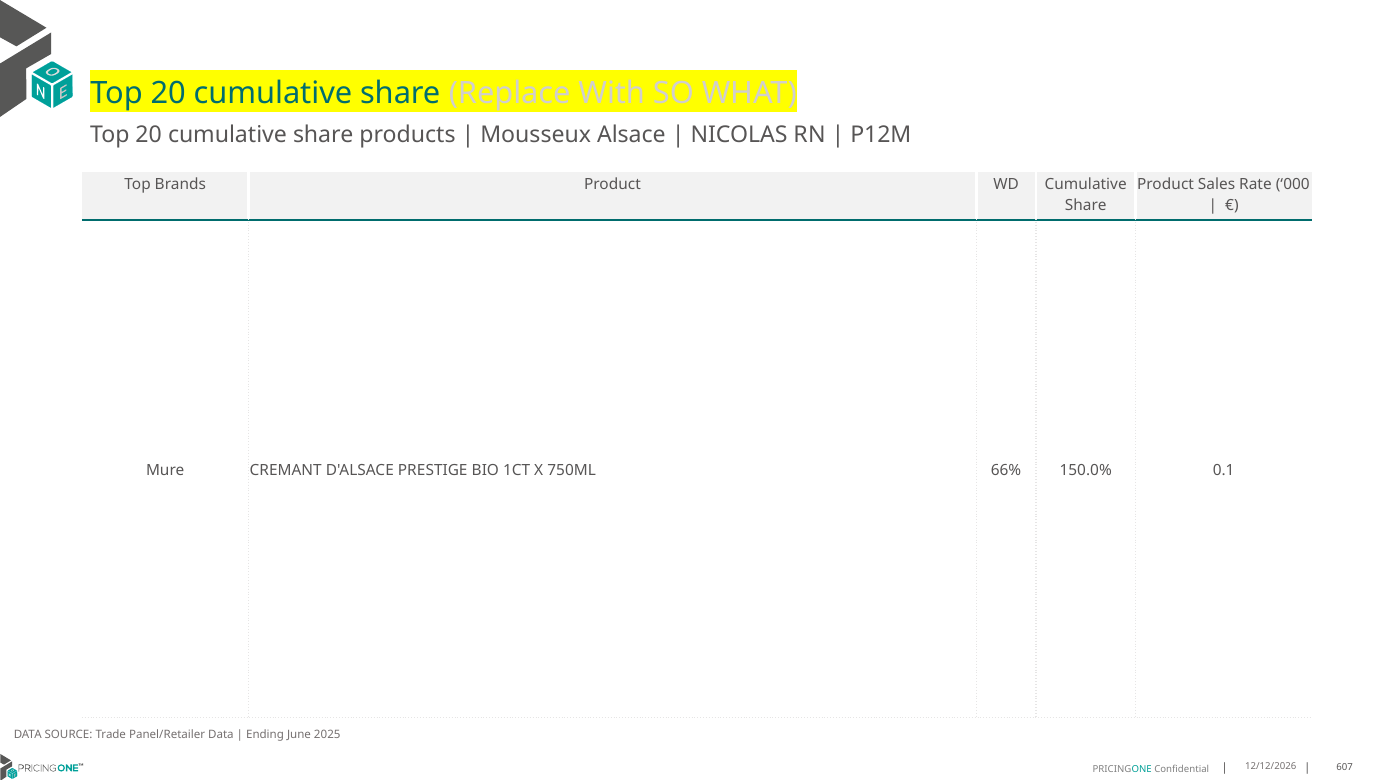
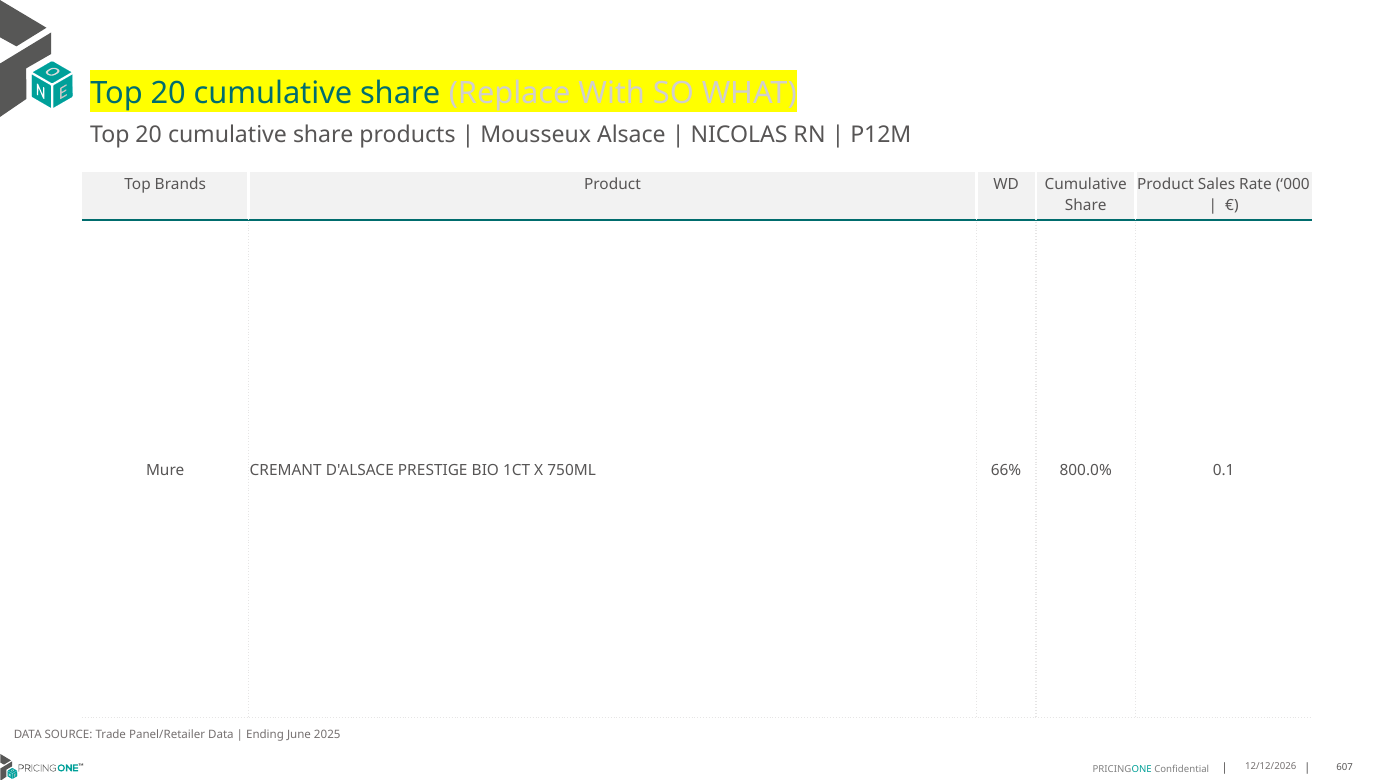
150.0%: 150.0% -> 800.0%
